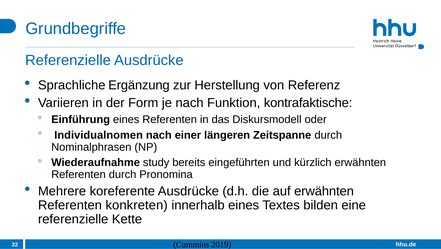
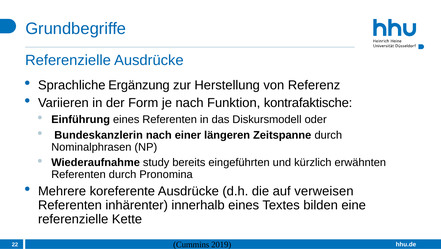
Individualnomen: Individualnomen -> Bundeskanzlerin
auf erwähnten: erwähnten -> verweisen
konkreten: konkreten -> inhärenter
